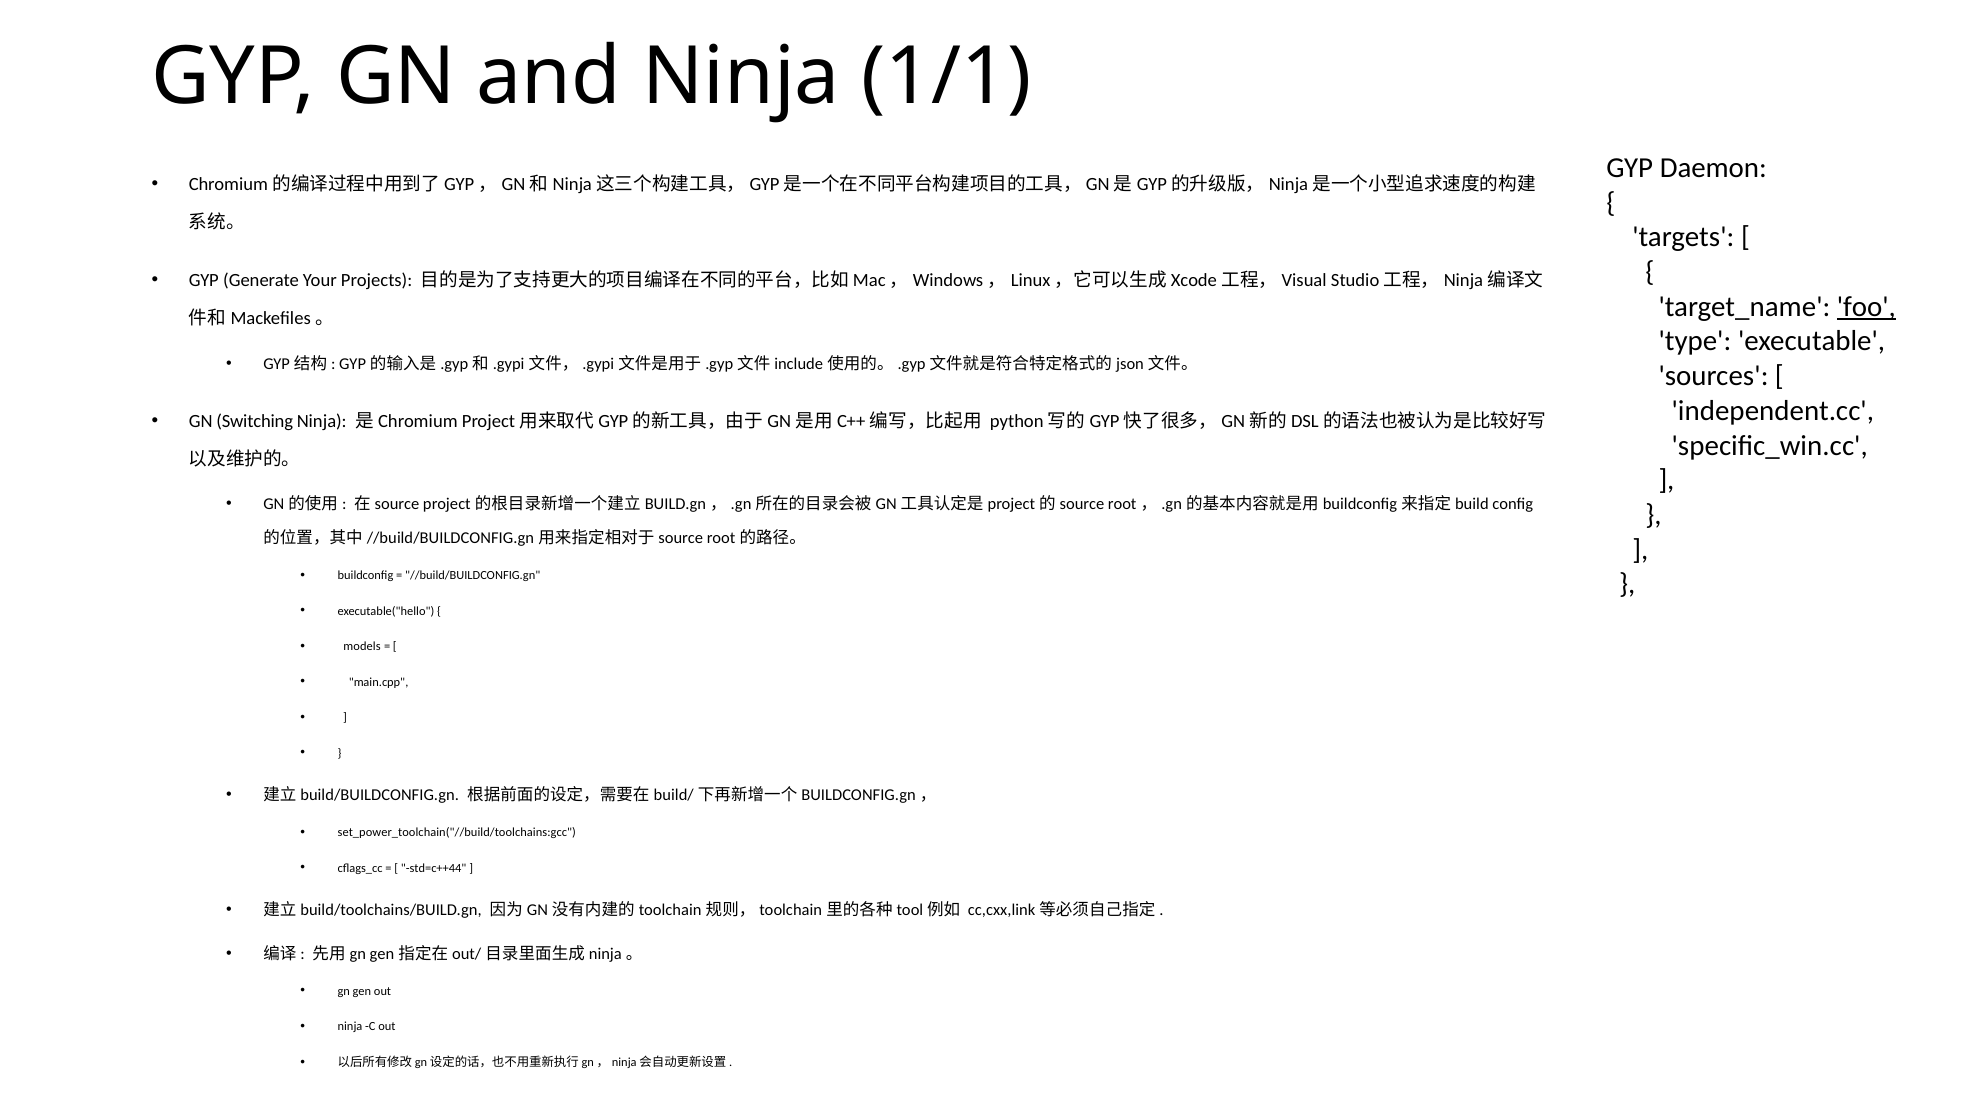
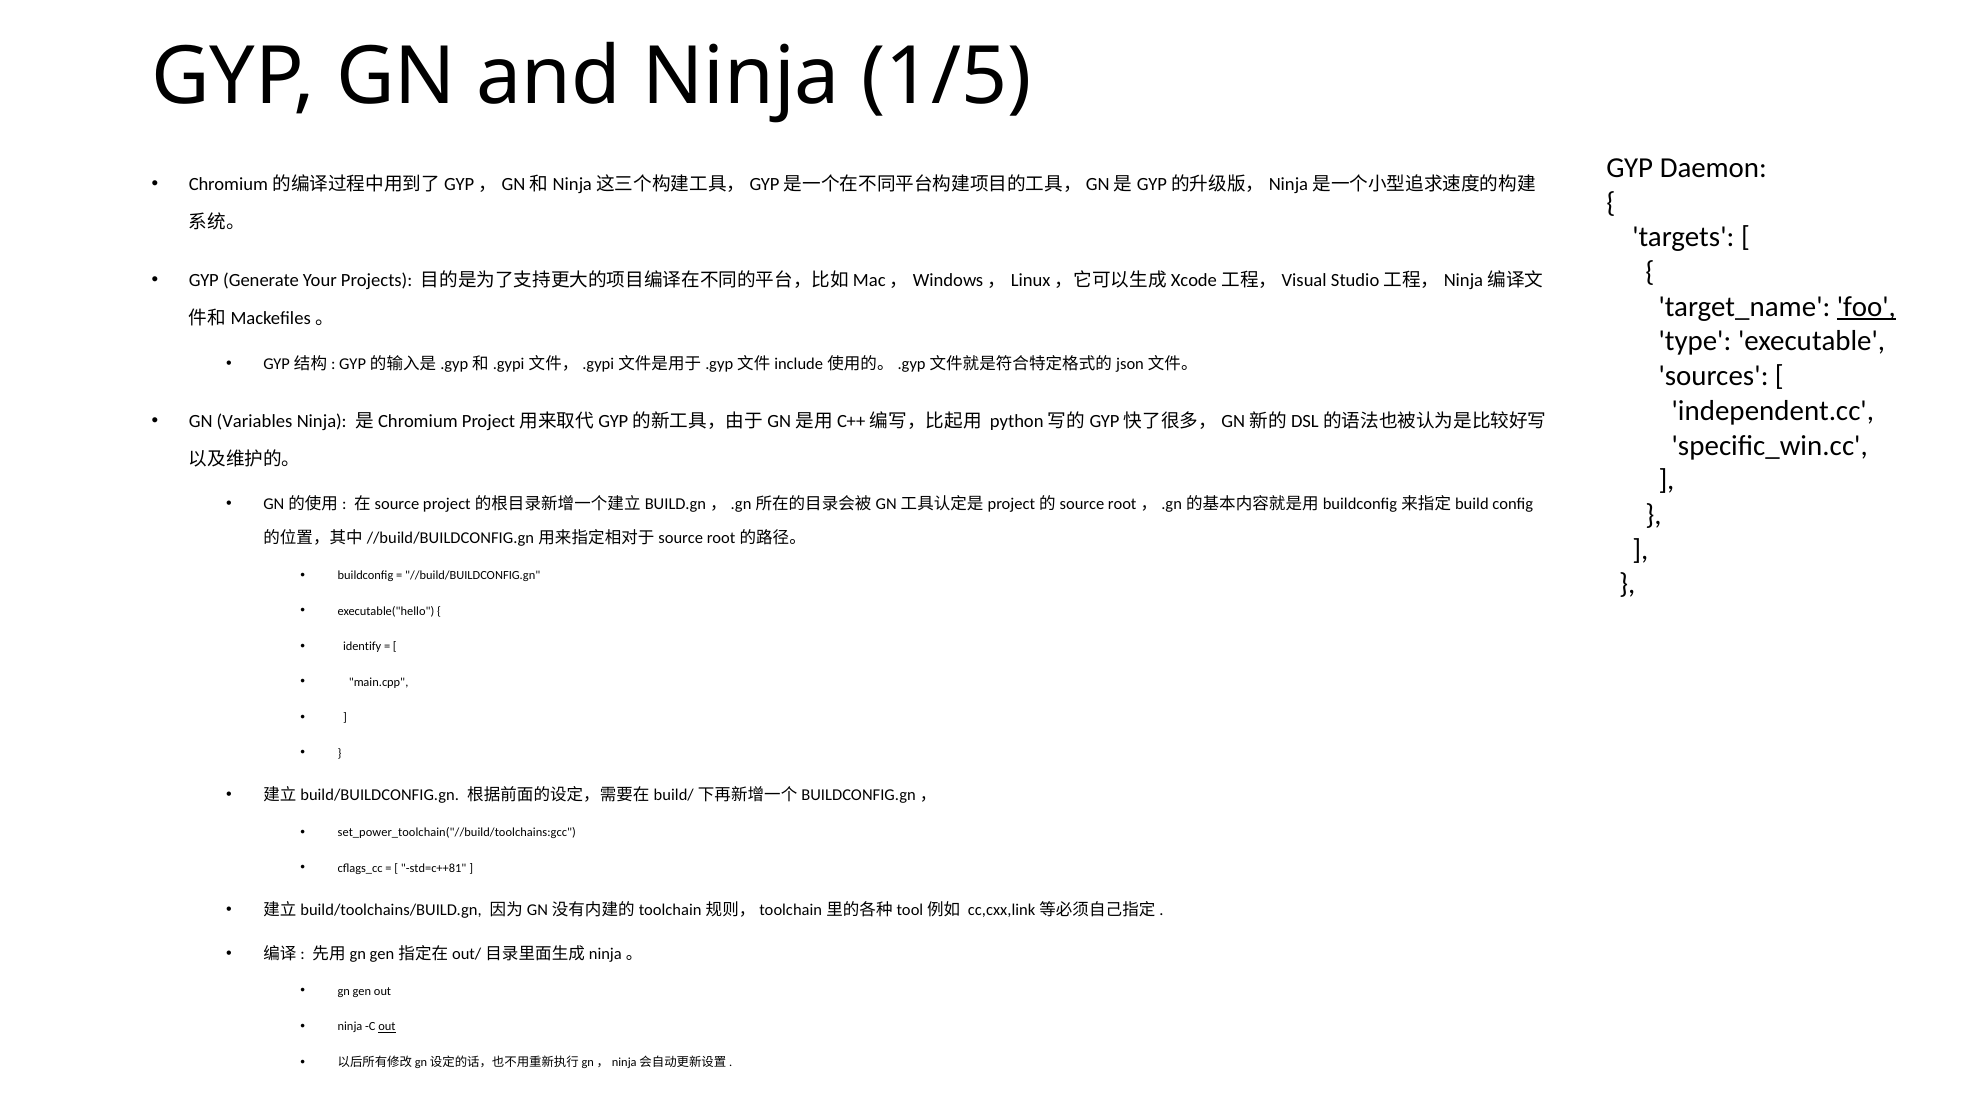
1/1: 1/1 -> 1/5
Switching: Switching -> Variables
models: models -> identify
std=c++44: std=c++44 -> std=c++81
out at (387, 1027) underline: none -> present
